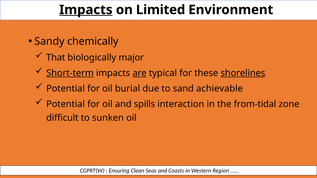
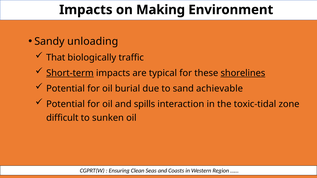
Impacts at (86, 10) underline: present -> none
Limited: Limited -> Making
chemically: chemically -> unloading
major: major -> traffic
are underline: present -> none
from-tidal: from-tidal -> toxic-tidal
